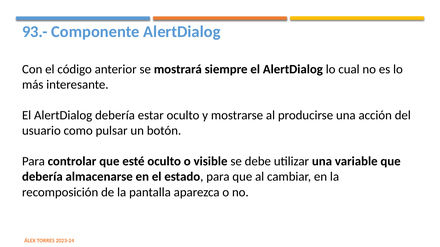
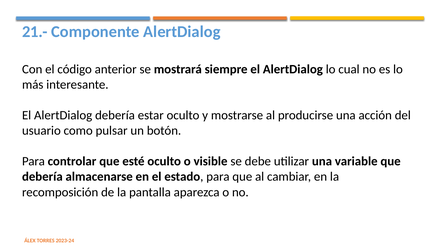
93.-: 93.- -> 21.-
